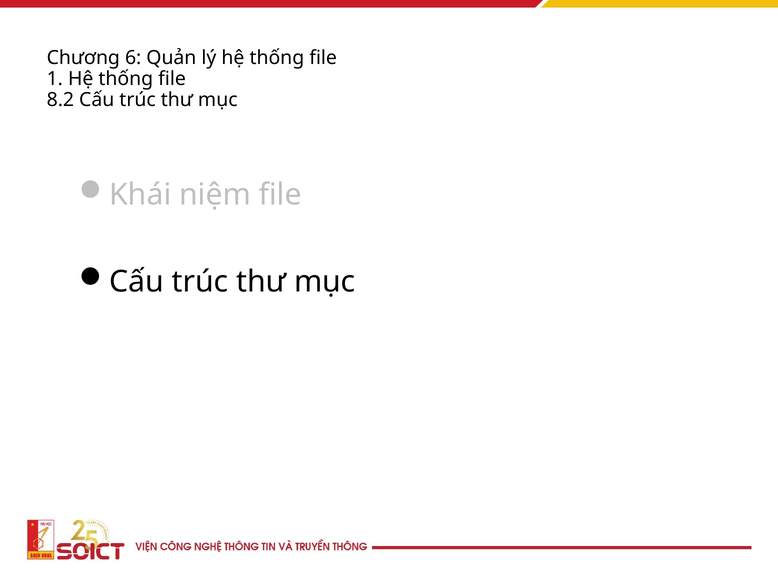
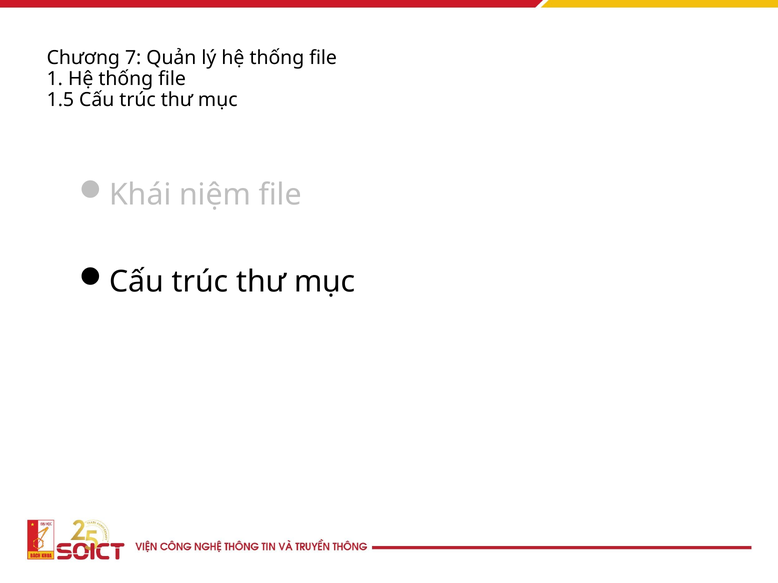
6: 6 -> 7
8.2: 8.2 -> 1.5
